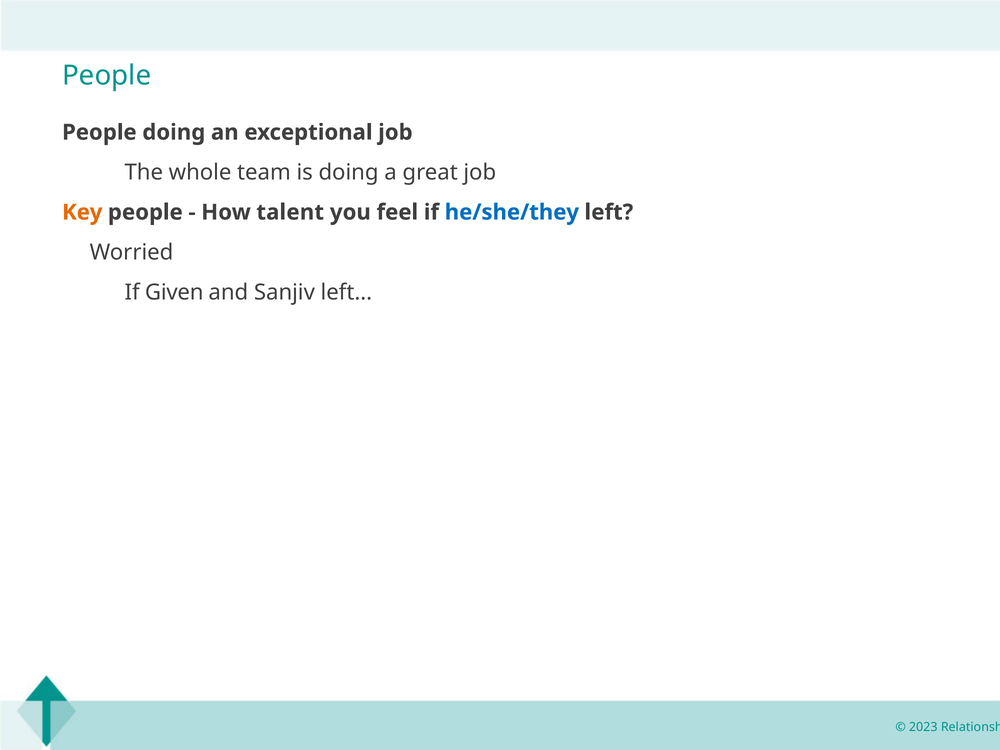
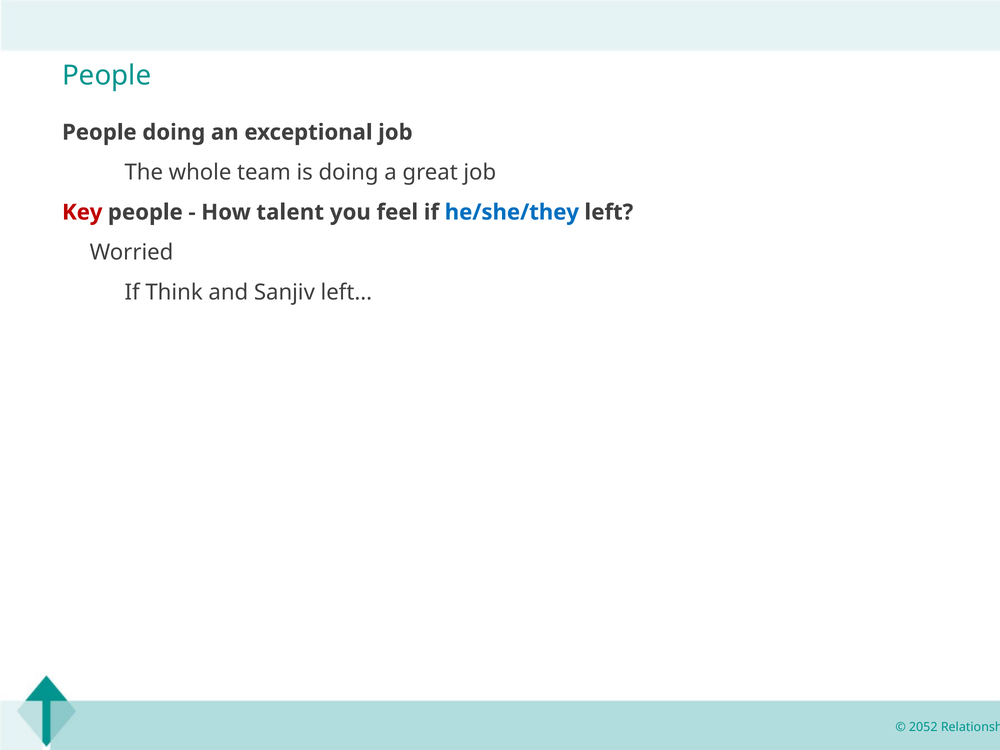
Key colour: orange -> red
Given: Given -> Think
2023: 2023 -> 2052
